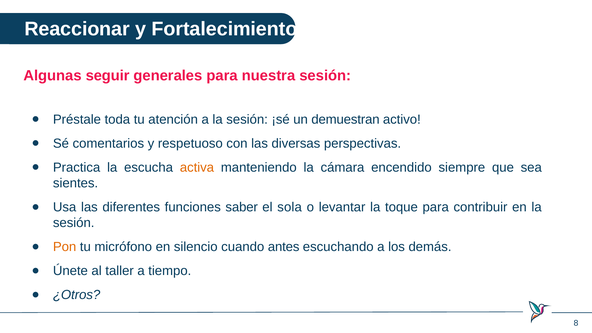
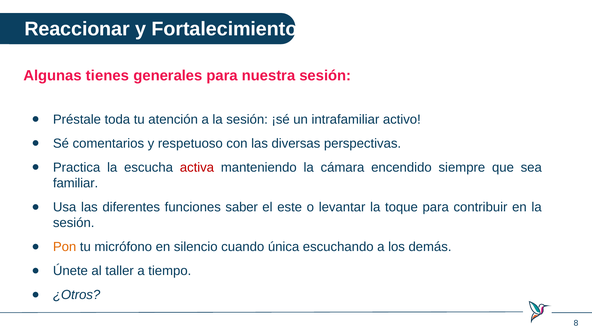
seguir: seguir -> tienes
demuestran: demuestran -> intrafamiliar
activa colour: orange -> red
sientes: sientes -> familiar
sola: sola -> este
antes: antes -> única
